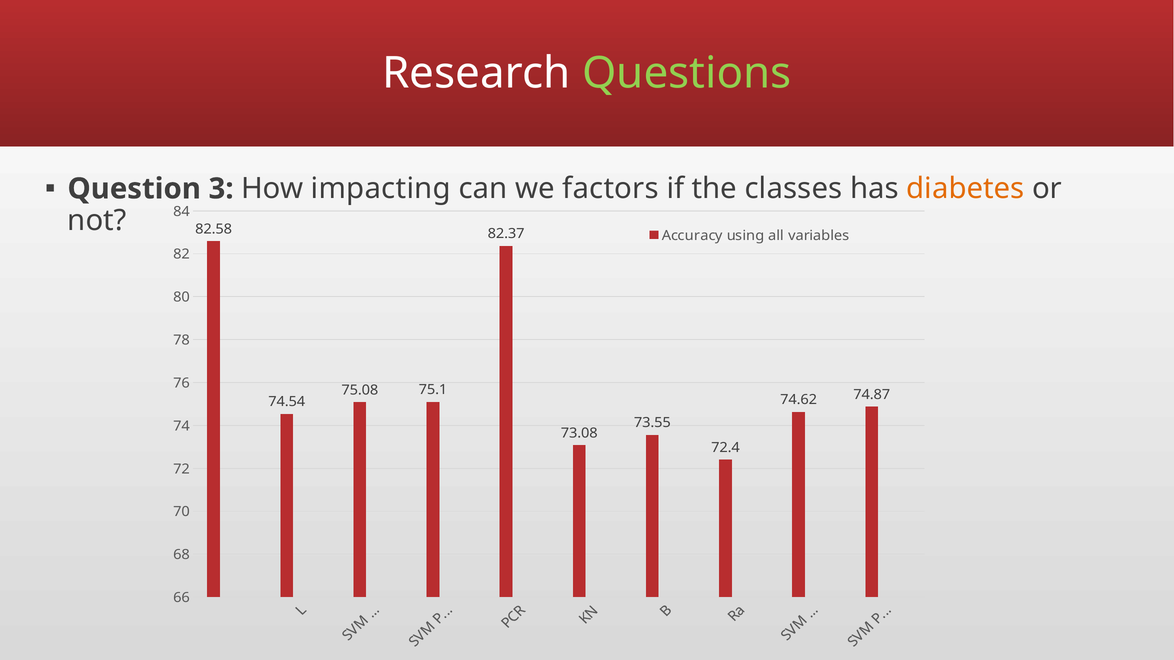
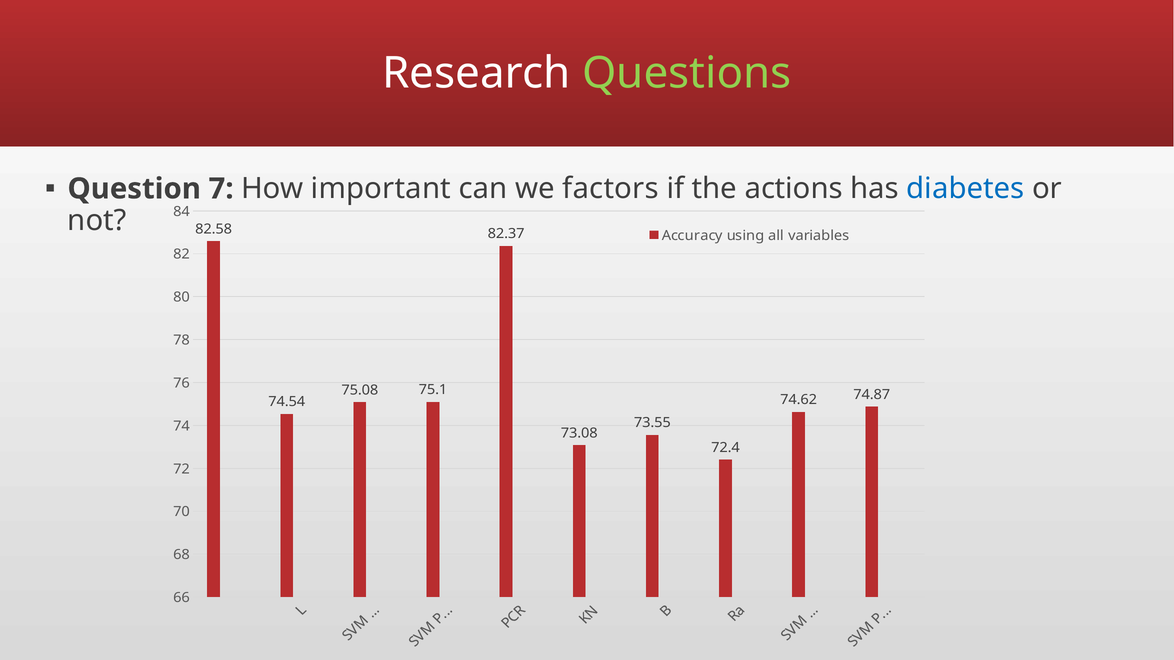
3: 3 -> 7
impacting: impacting -> important
classes: classes -> actions
diabetes colour: orange -> blue
